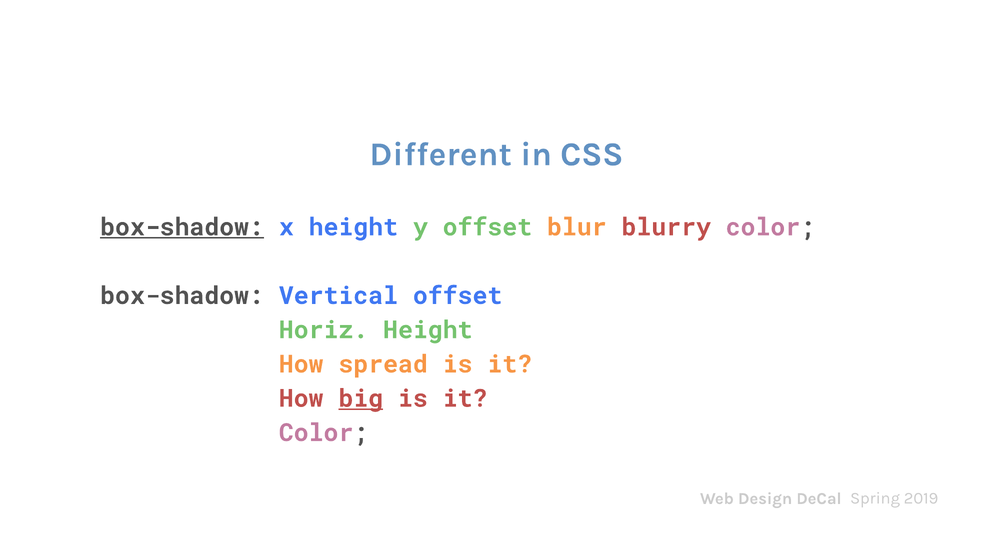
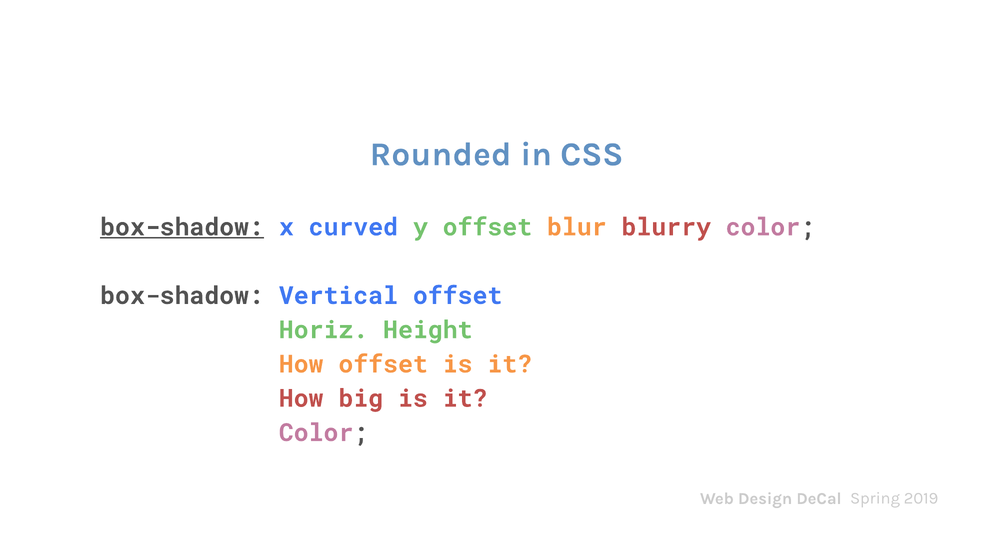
Different: Different -> Rounded
x height: height -> curved
How spread: spread -> offset
big underline: present -> none
